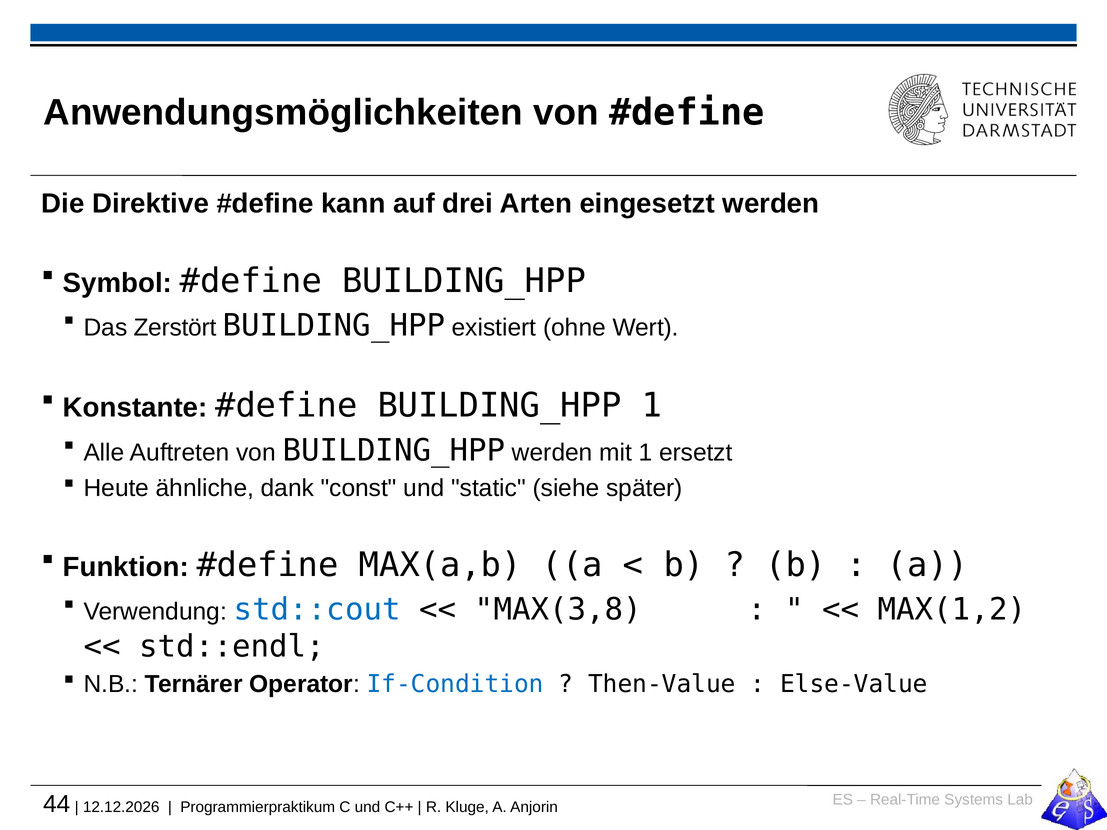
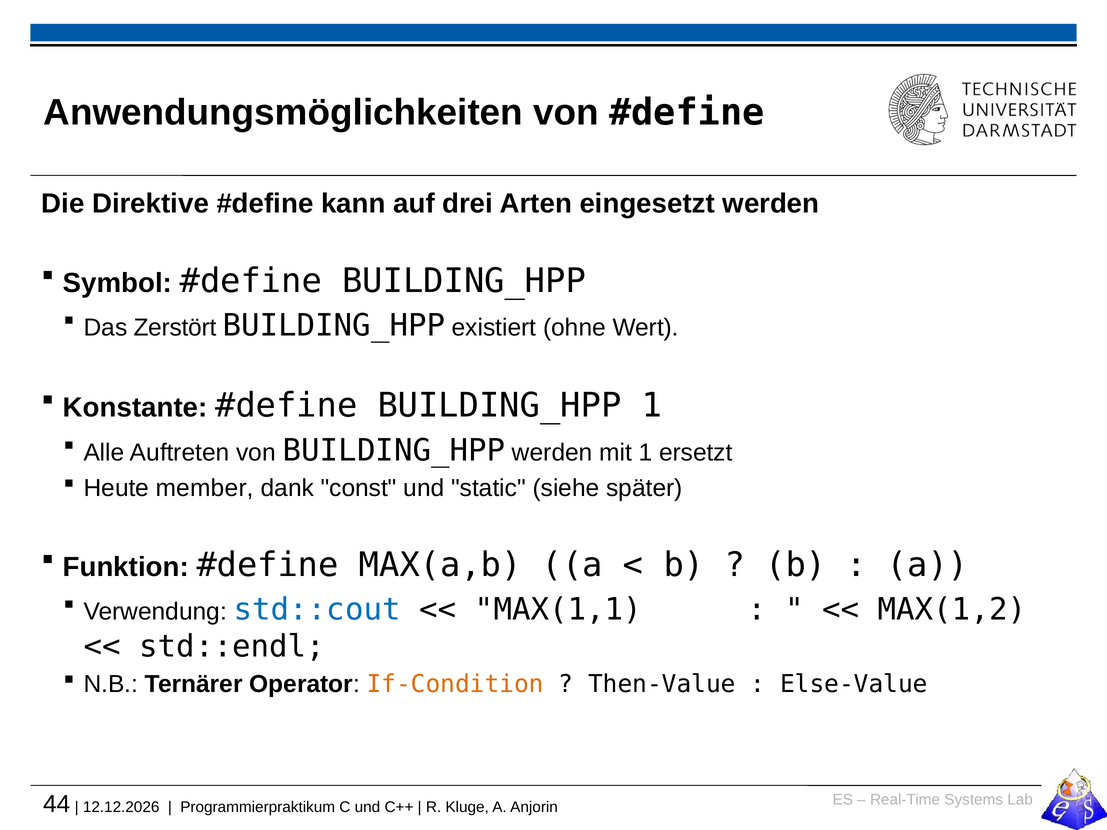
ähnliche: ähnliche -> member
MAX(3,8: MAX(3,8 -> MAX(1,1
If-Condition colour: blue -> orange
